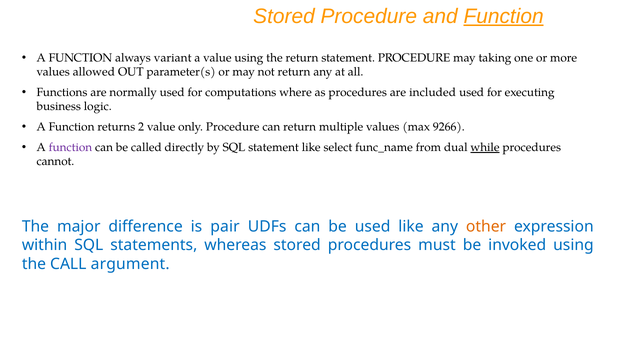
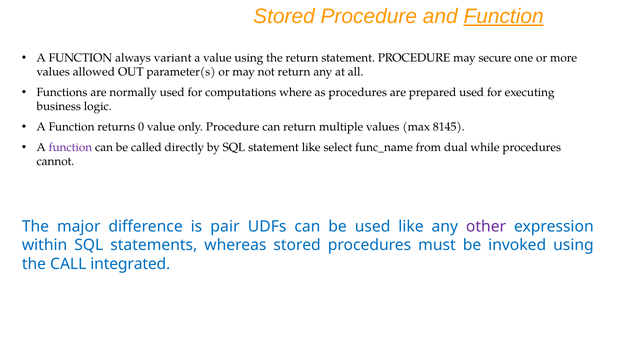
taking: taking -> secure
included: included -> prepared
2: 2 -> 0
9266: 9266 -> 8145
while underline: present -> none
other colour: orange -> purple
argument: argument -> integrated
